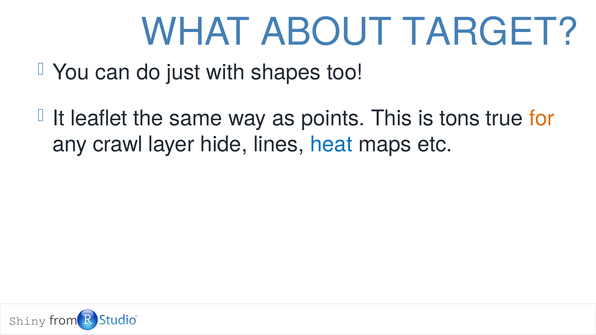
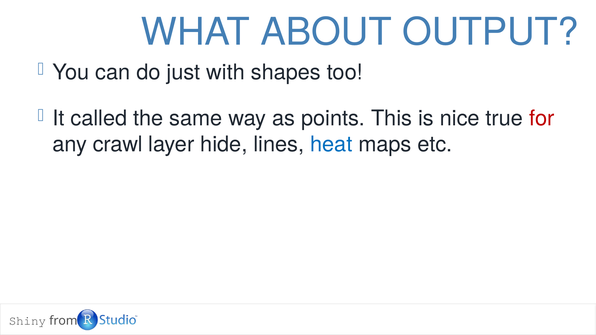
TARGET: TARGET -> OUTPUT
leaflet: leaflet -> called
tons: tons -> nice
for colour: orange -> red
